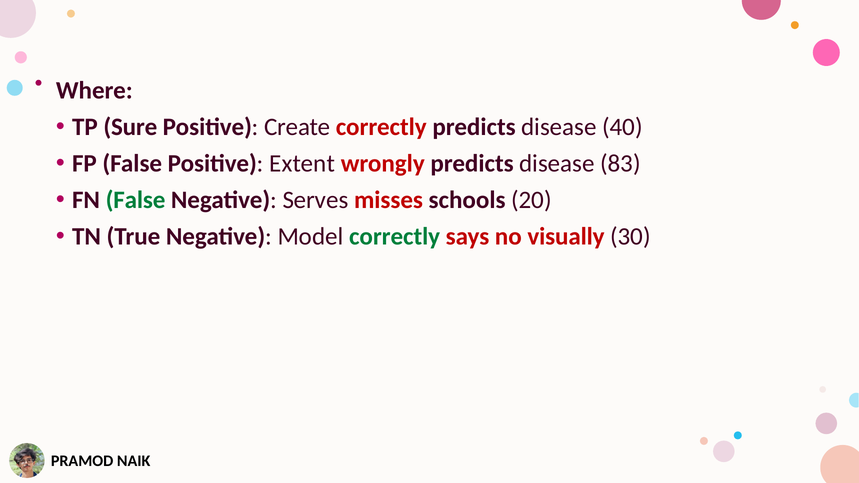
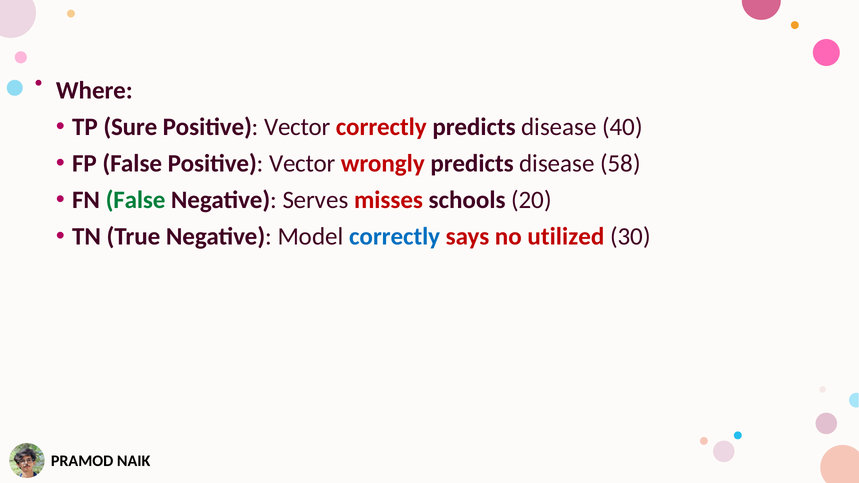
Create at (297, 127): Create -> Vector
False Positive Extent: Extent -> Vector
83: 83 -> 58
correctly at (395, 237) colour: green -> blue
visually: visually -> utilized
